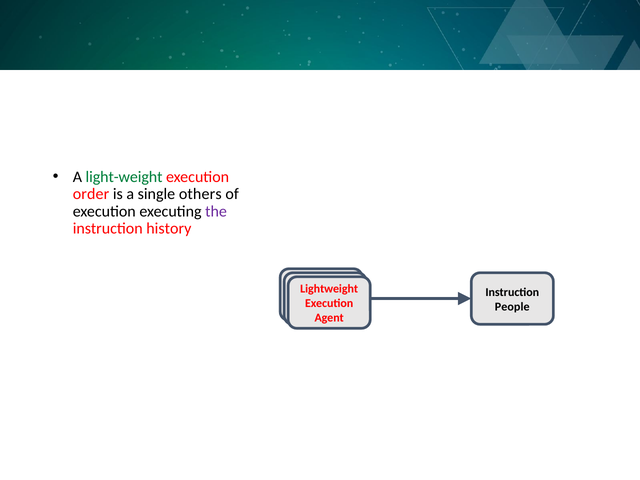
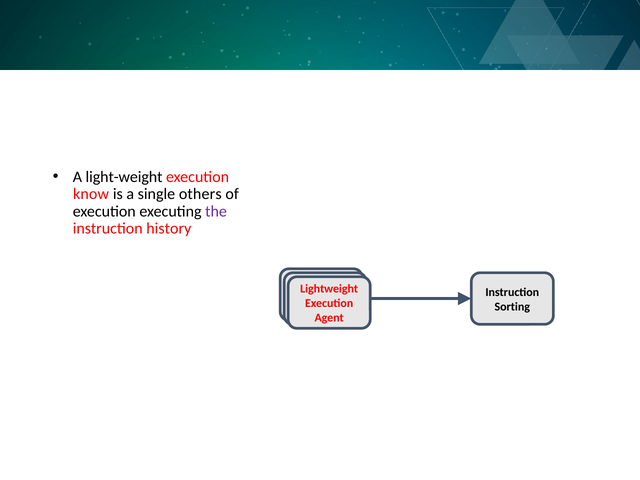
light-weight colour: green -> black
order: order -> know
People: People -> Sorting
